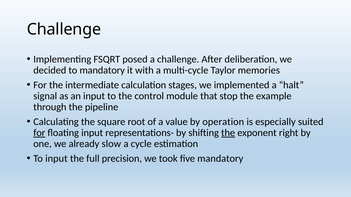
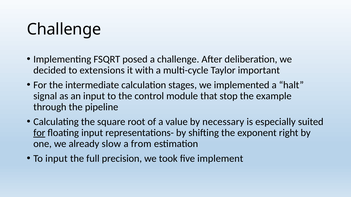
to mandatory: mandatory -> extensions
memories: memories -> important
operation: operation -> necessary
the at (228, 133) underline: present -> none
cycle: cycle -> from
five mandatory: mandatory -> implement
